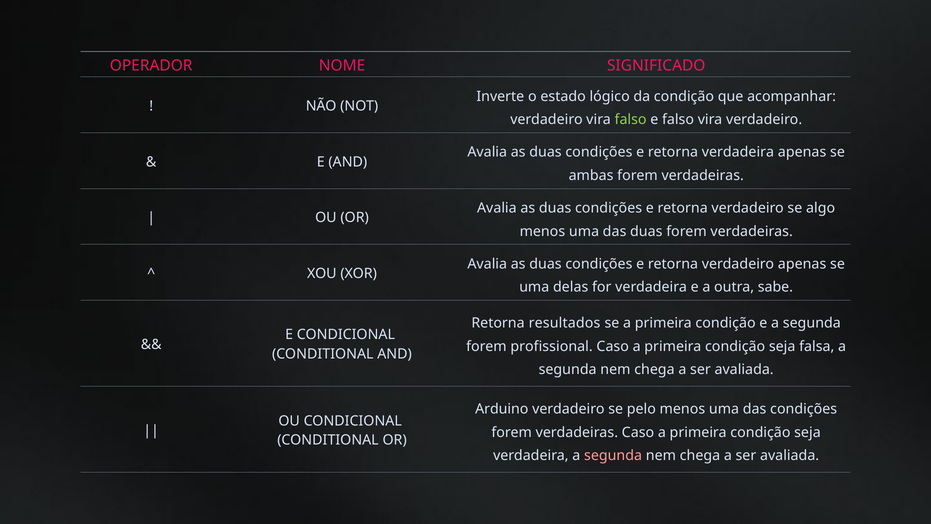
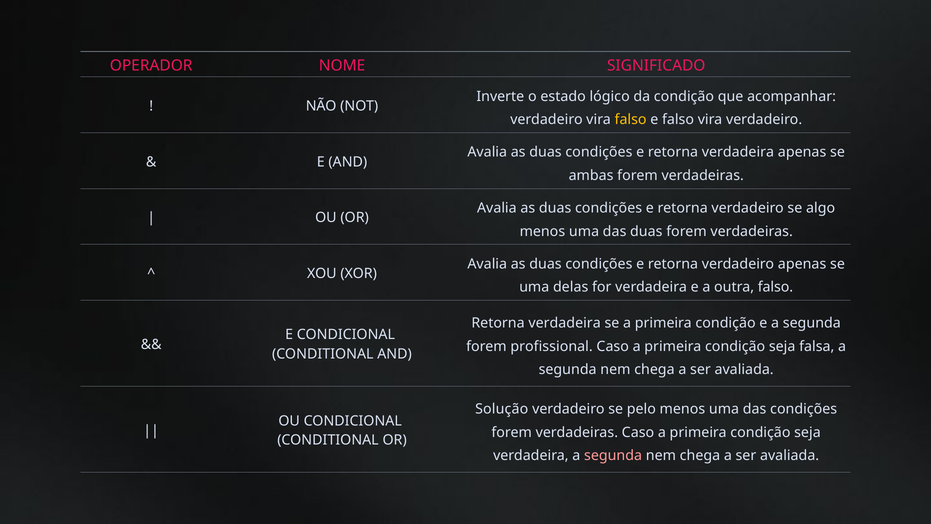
falso at (631, 120) colour: light green -> yellow
outra sabe: sabe -> falso
resultados at (565, 323): resultados -> verdadeira
Arduino: Arduino -> Solução
